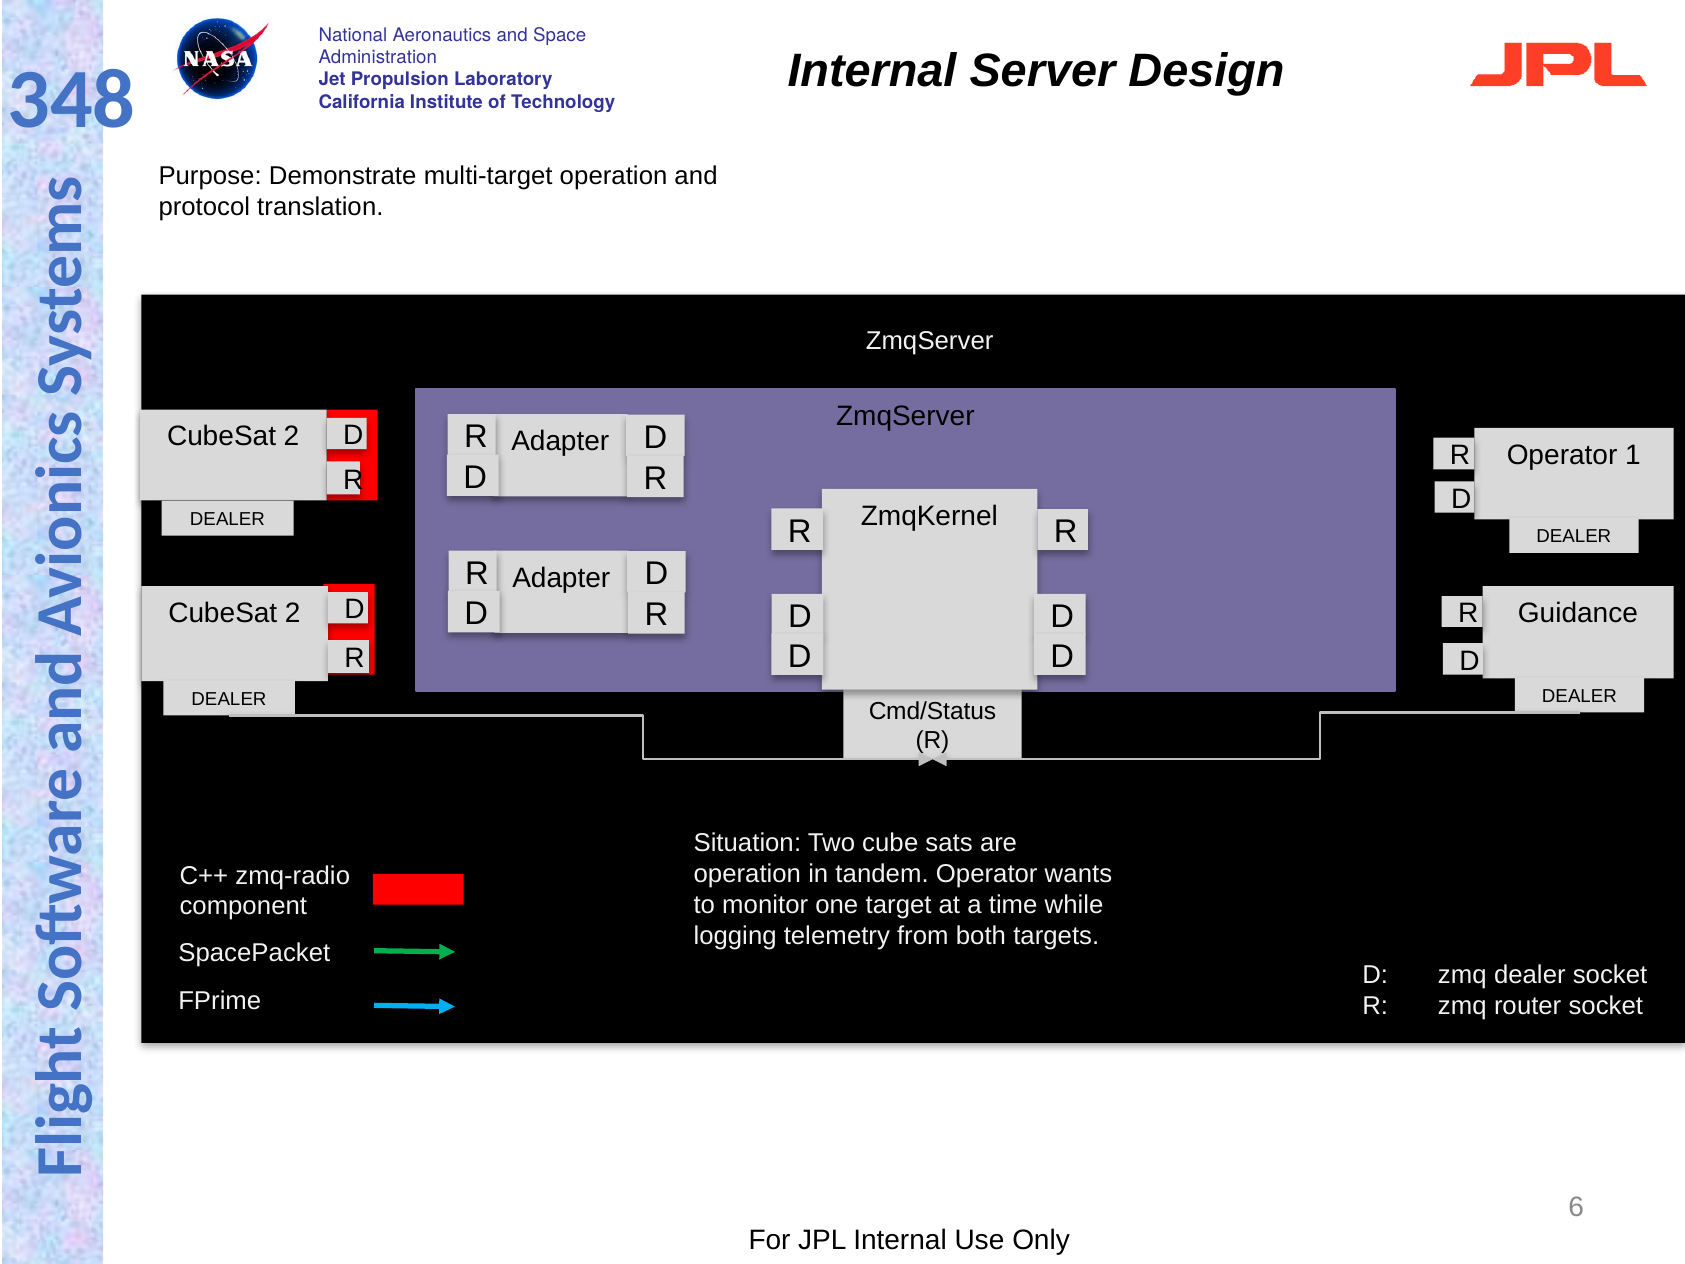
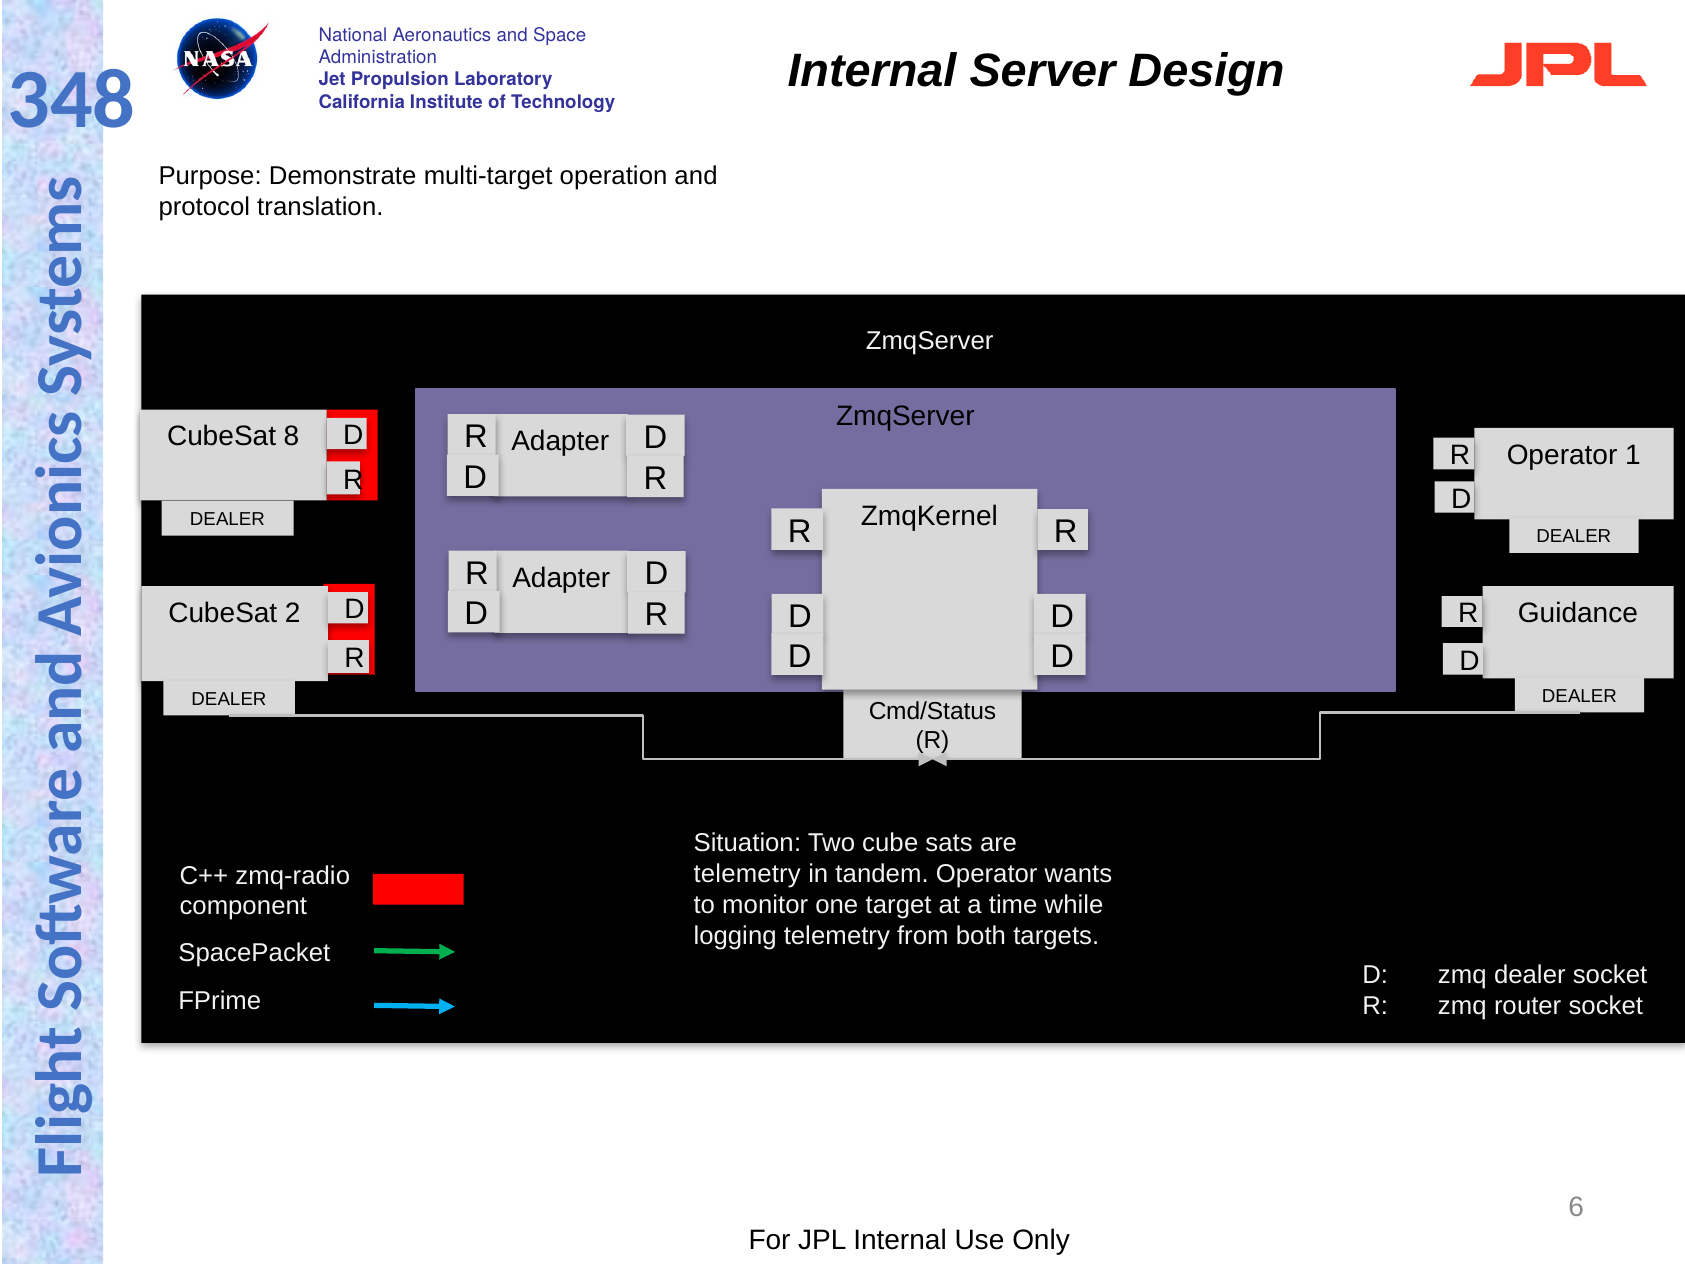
2 at (292, 437): 2 -> 8
operation at (747, 874): operation -> telemetry
